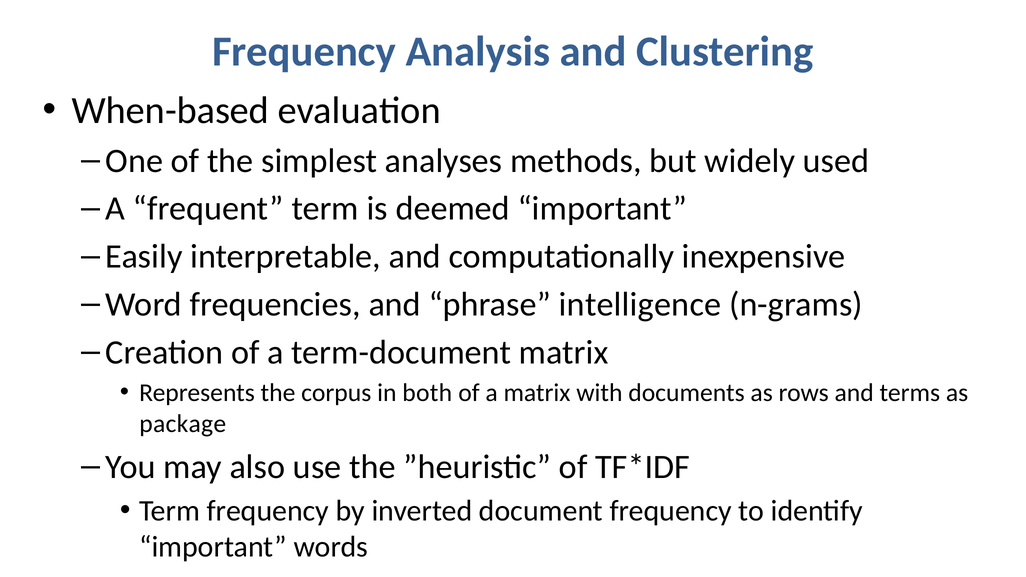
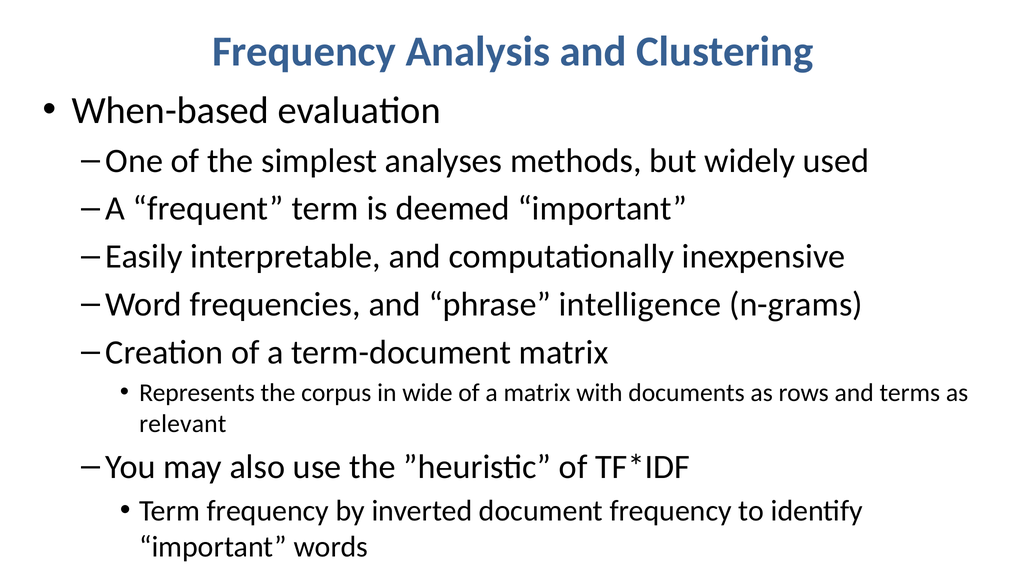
both: both -> wide
package: package -> relevant
